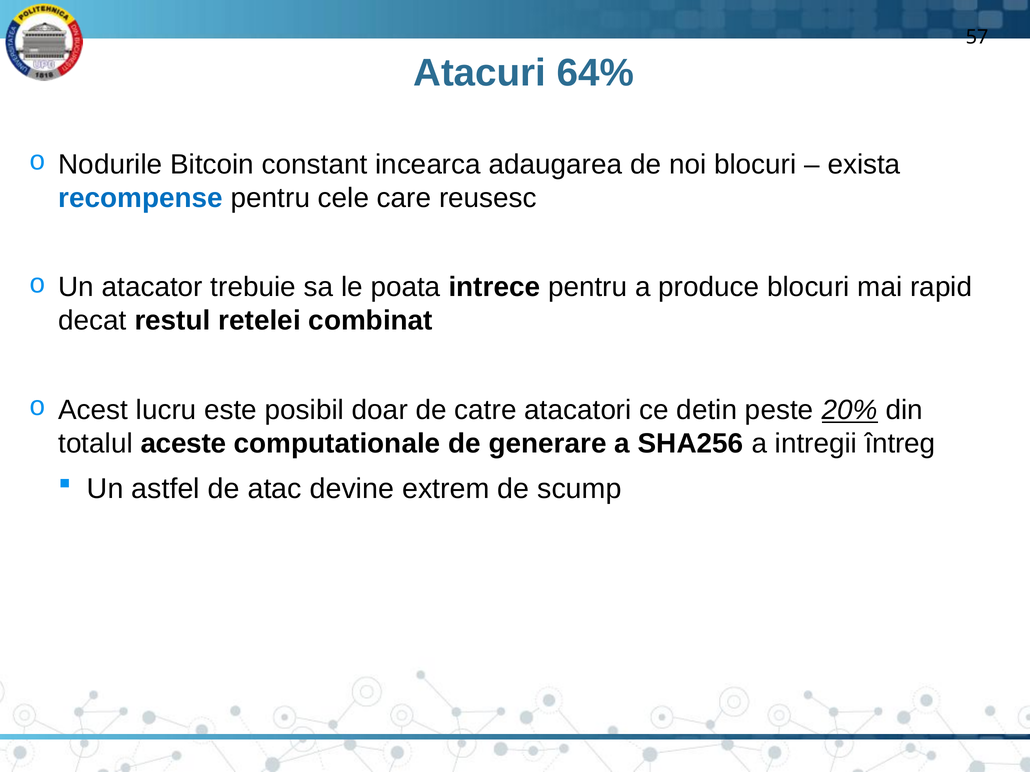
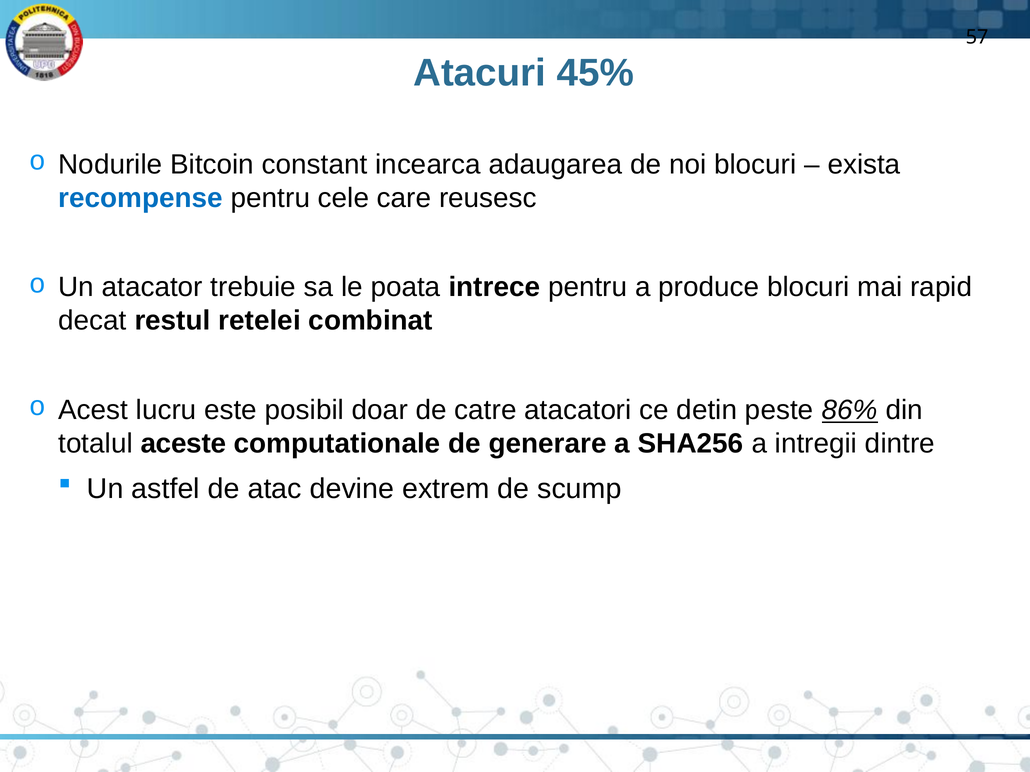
64%: 64% -> 45%
20%: 20% -> 86%
întreg: întreg -> dintre
